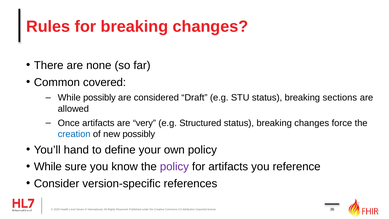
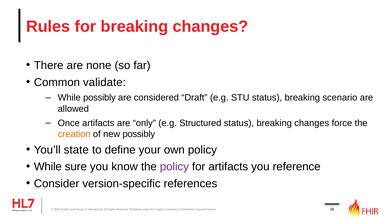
covered: covered -> validate
sections: sections -> scenario
very: very -> only
creation colour: blue -> orange
hand: hand -> state
